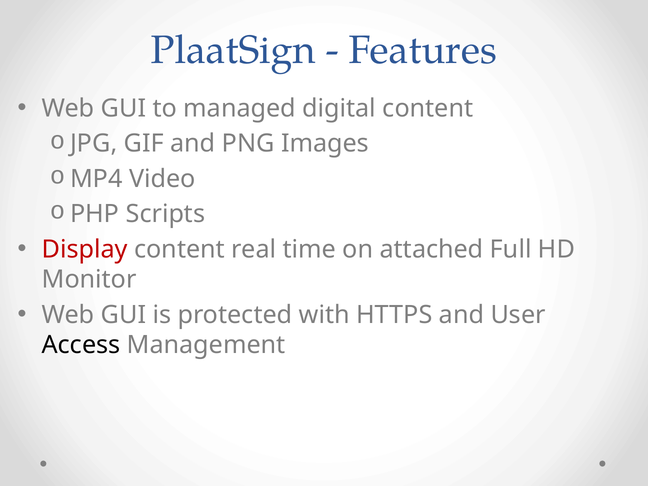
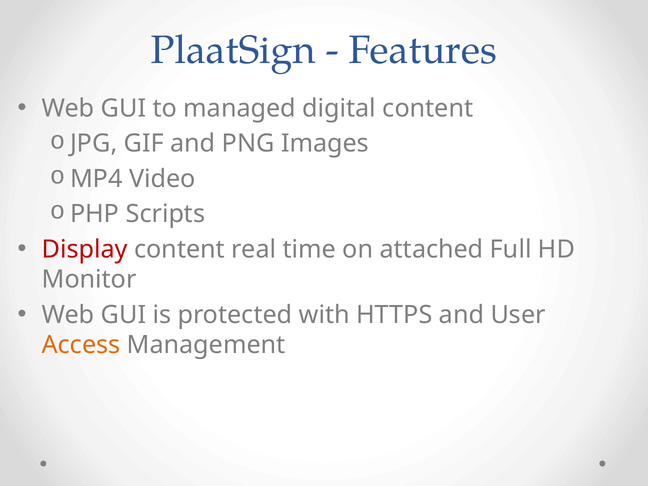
Access colour: black -> orange
